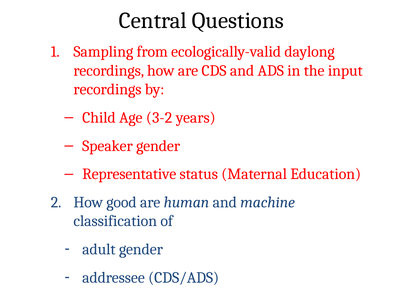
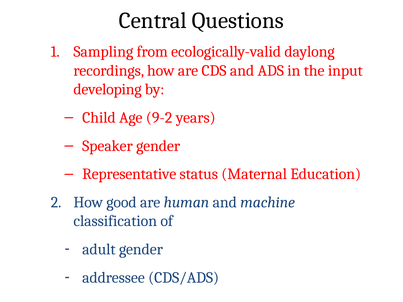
recordings at (107, 89): recordings -> developing
3-2: 3-2 -> 9-2
